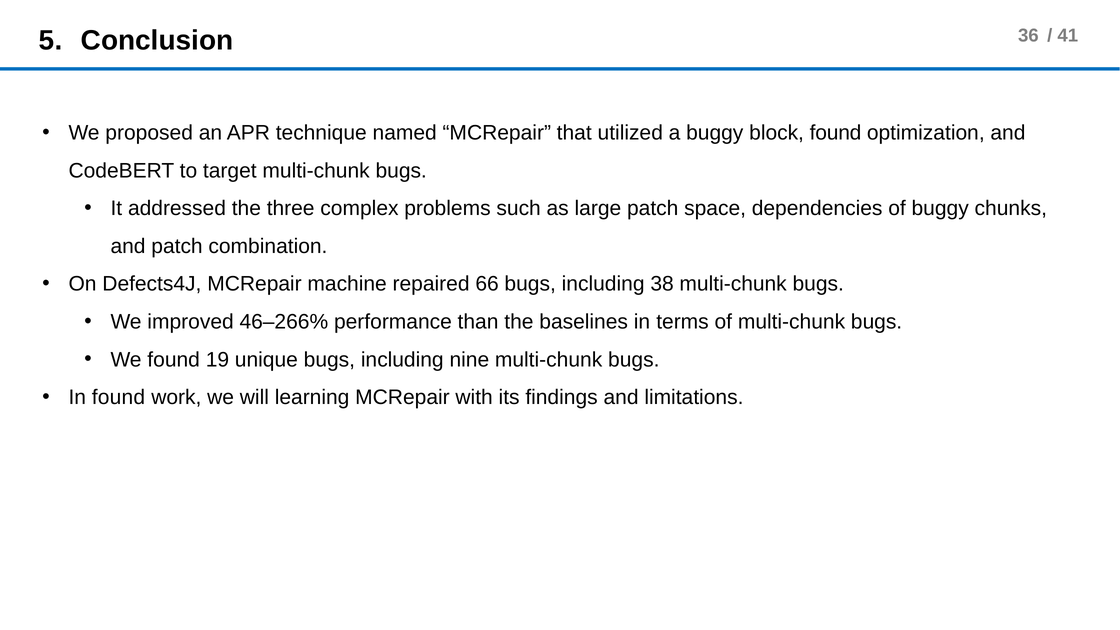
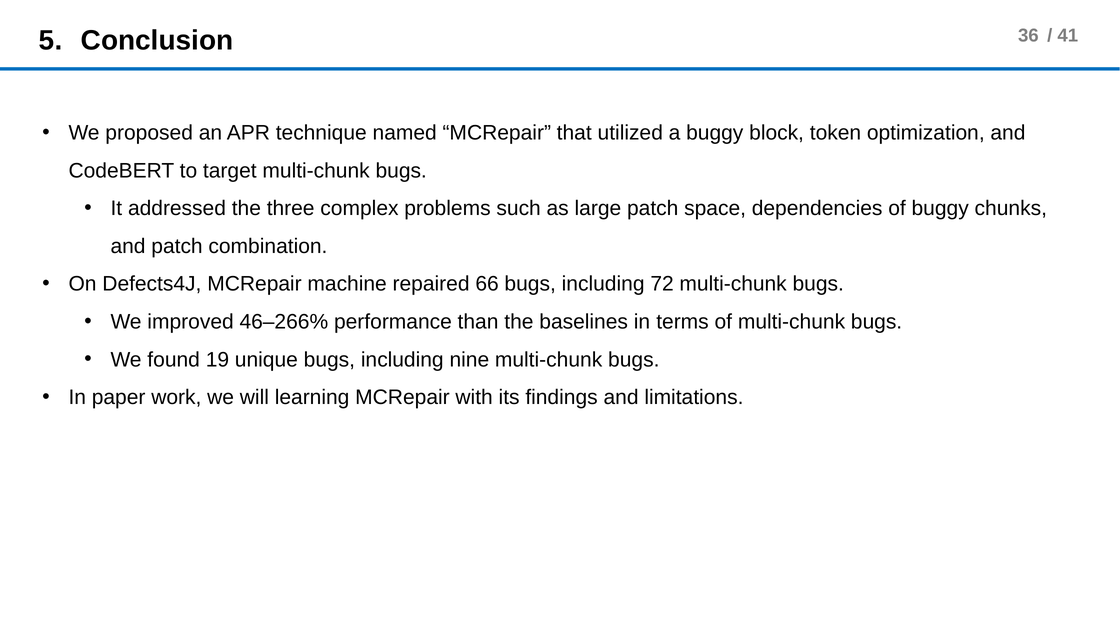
block found: found -> token
38: 38 -> 72
In found: found -> paper
